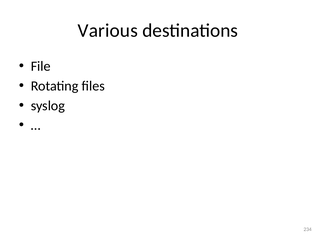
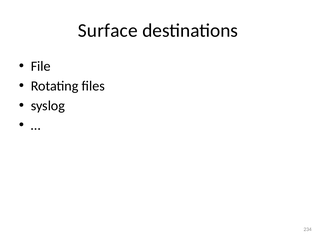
Various: Various -> Surface
